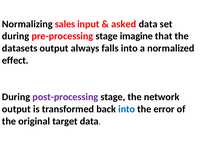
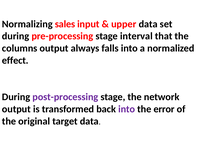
asked: asked -> upper
imagine: imagine -> interval
datasets: datasets -> columns
into at (127, 109) colour: blue -> purple
